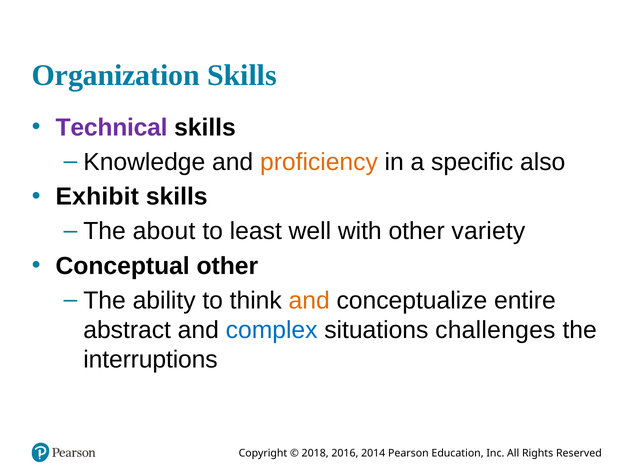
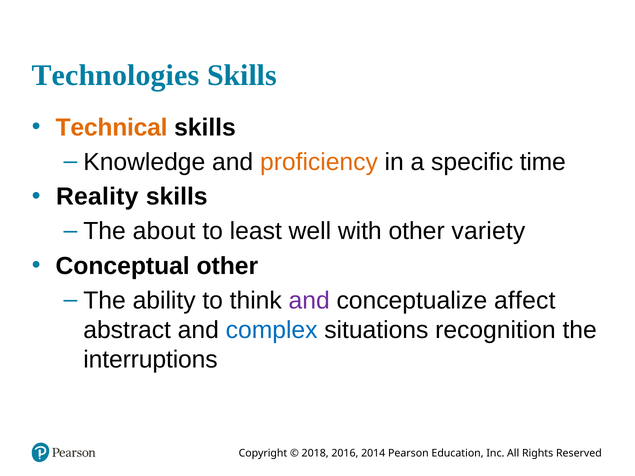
Organization: Organization -> Technologies
Technical colour: purple -> orange
also: also -> time
Exhibit: Exhibit -> Reality
and at (309, 301) colour: orange -> purple
entire: entire -> affect
challenges: challenges -> recognition
